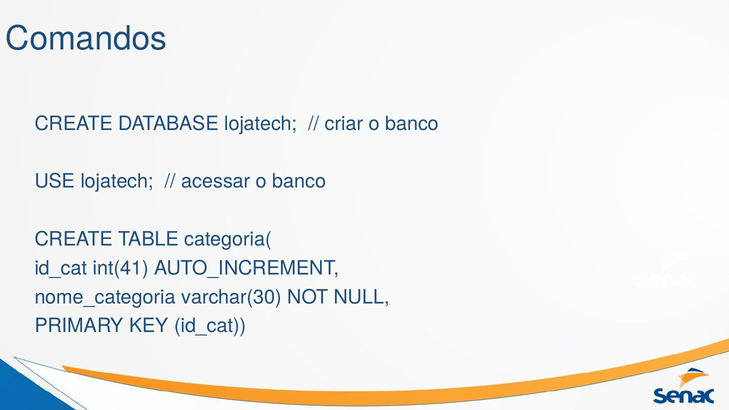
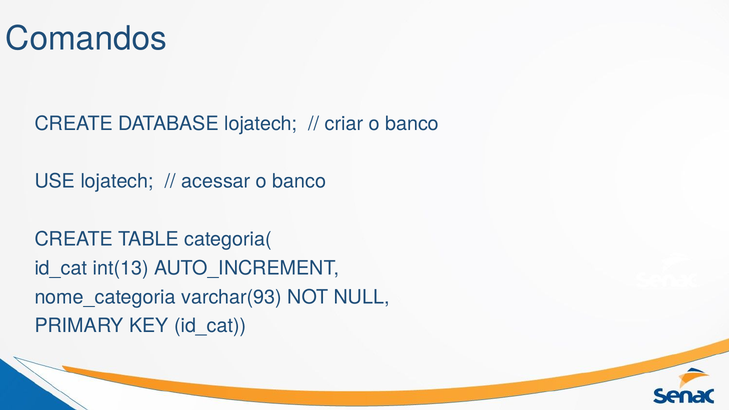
int(41: int(41 -> int(13
varchar(30: varchar(30 -> varchar(93
